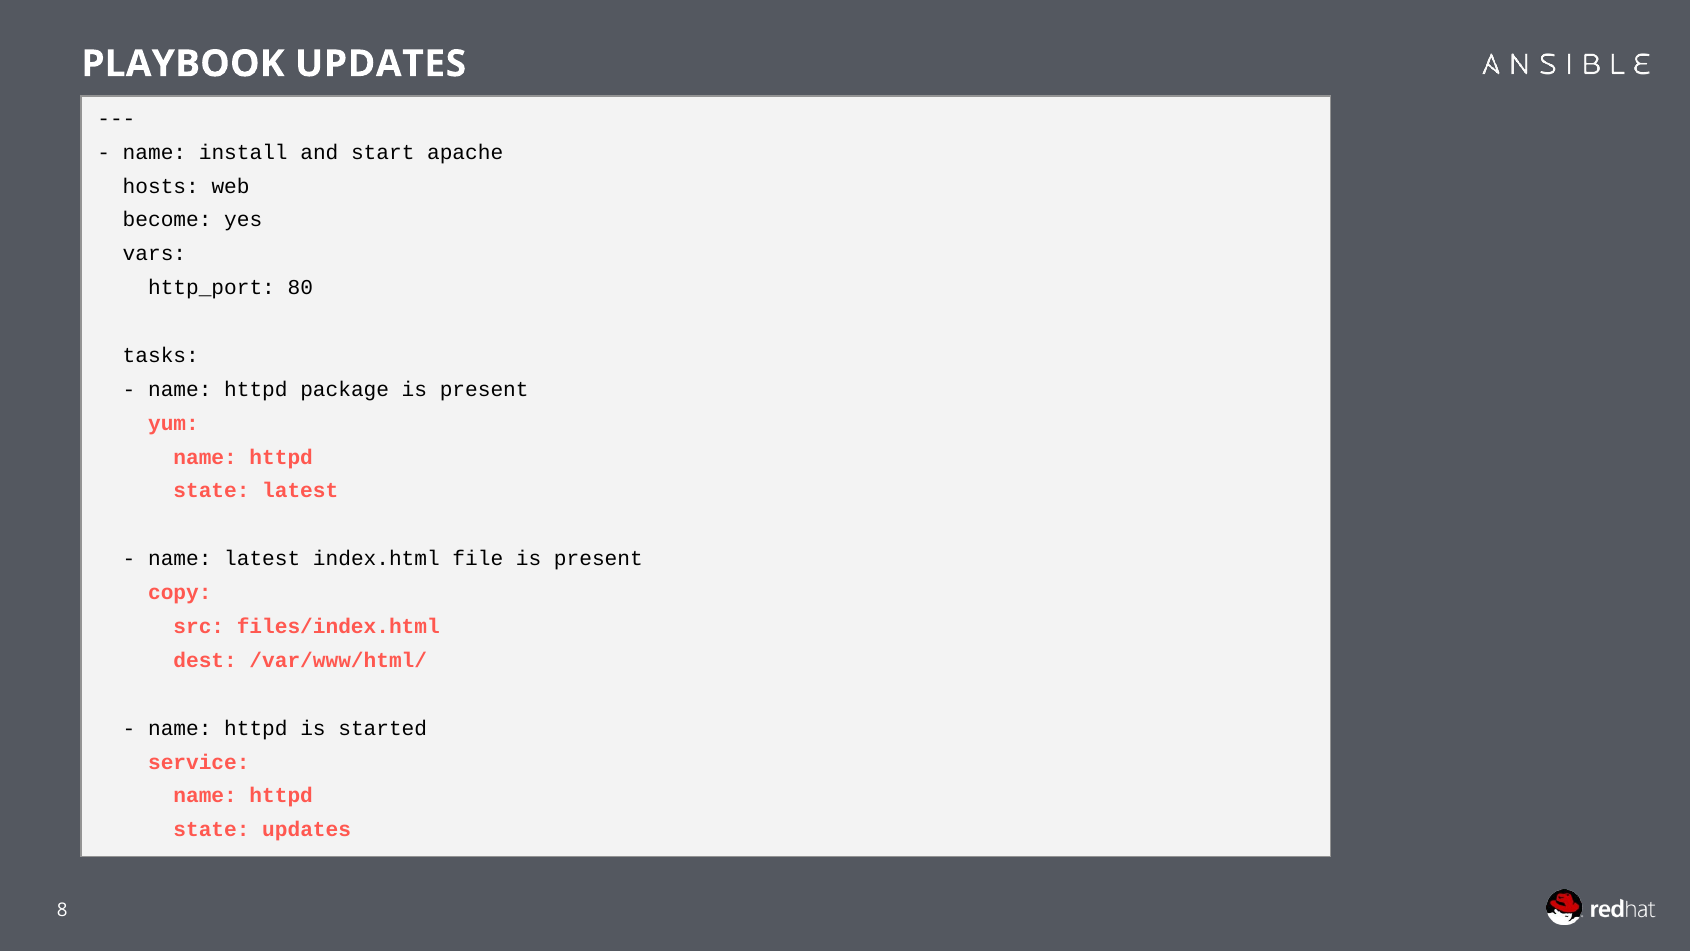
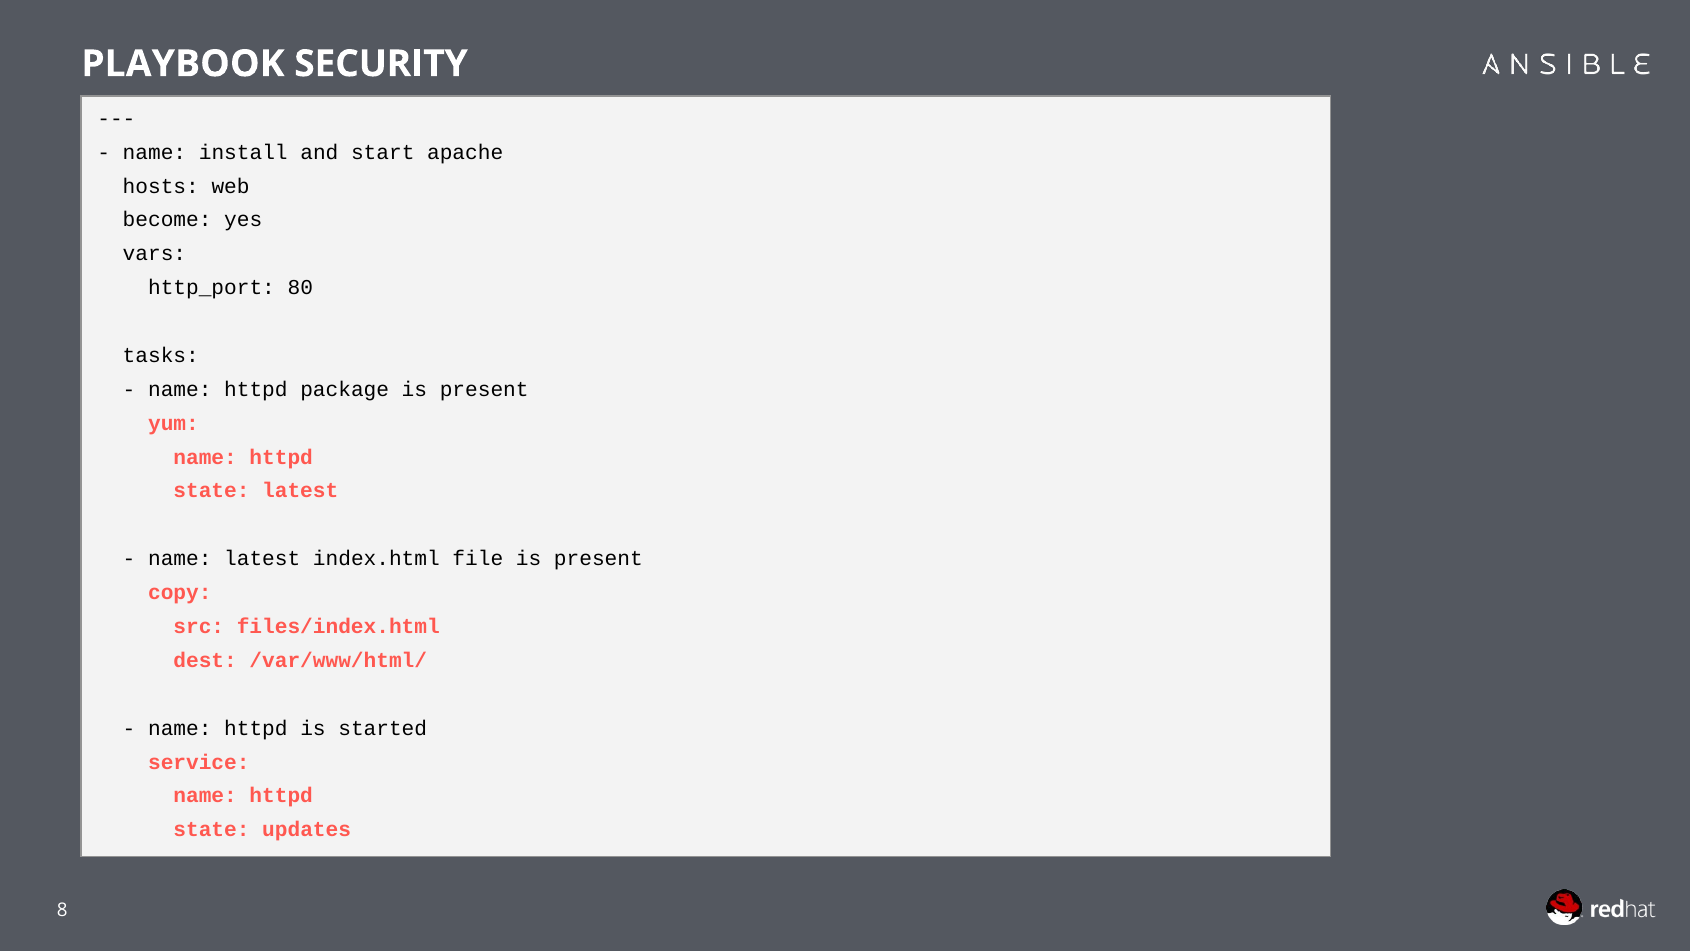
PLAYBOOK UPDATES: UPDATES -> SECURITY
